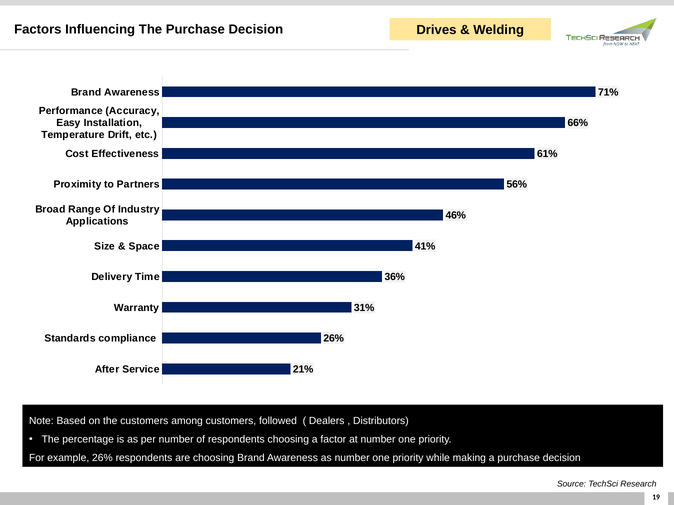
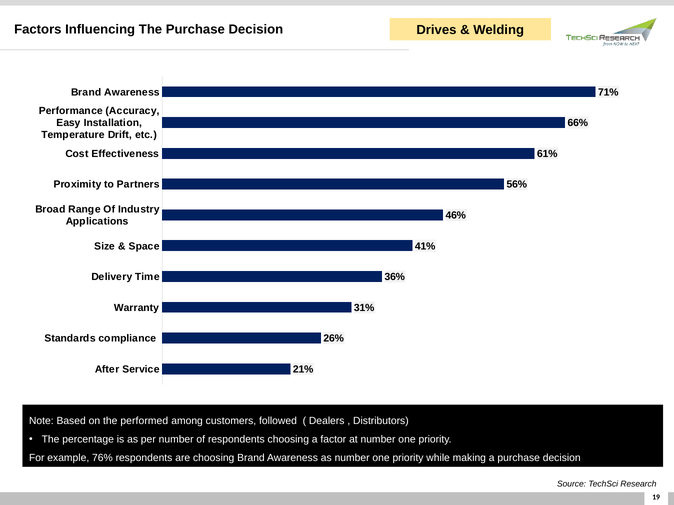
the customers: customers -> performed
example 26%: 26% -> 76%
